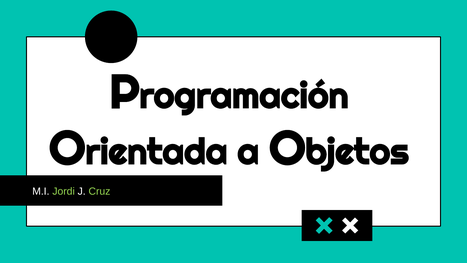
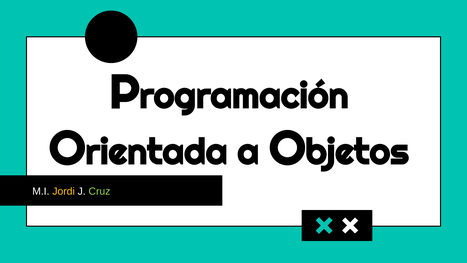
Jordi colour: light green -> yellow
